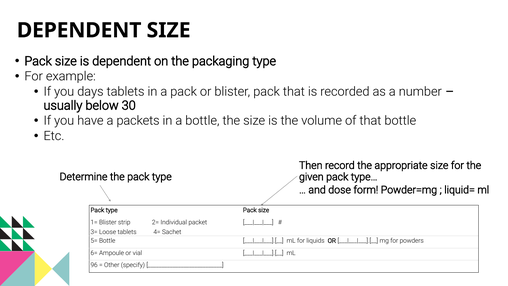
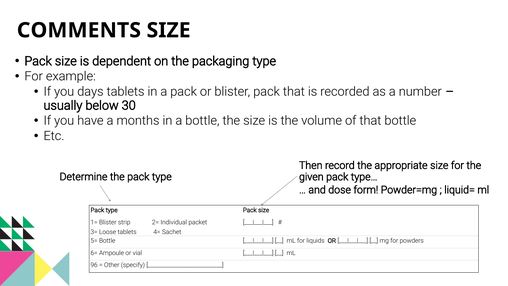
DEPENDENT at (79, 30): DEPENDENT -> COMMENTS
packets: packets -> months
